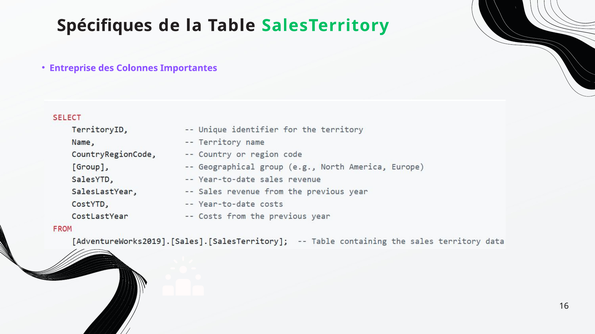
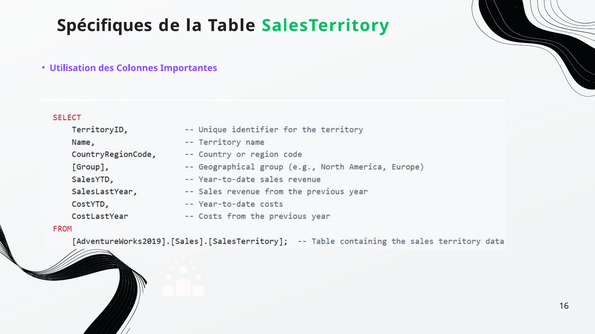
Entreprise: Entreprise -> Utilisation
